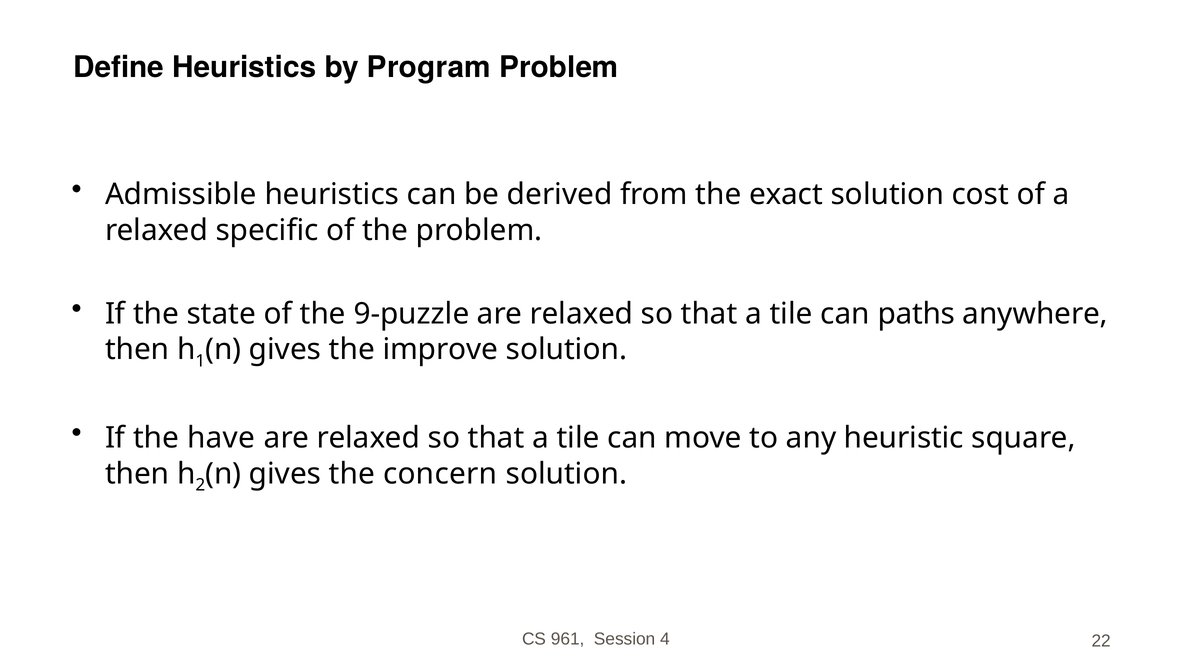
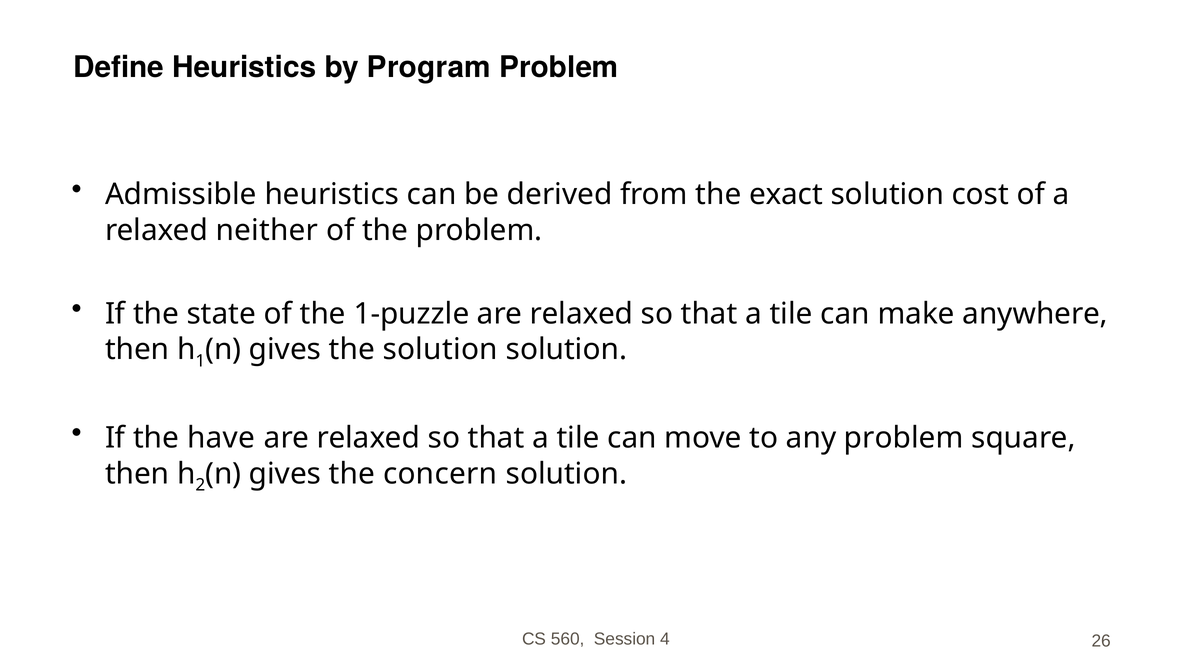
specific: specific -> neither
9-puzzle: 9-puzzle -> 1-puzzle
paths: paths -> make
the improve: improve -> solution
any heuristic: heuristic -> problem
961: 961 -> 560
22: 22 -> 26
